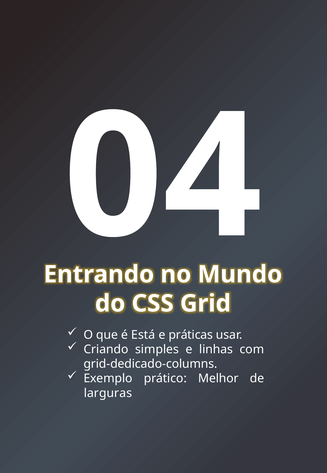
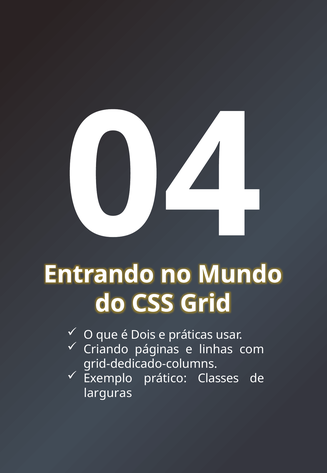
Está: Está -> Dois
simples: simples -> páginas
Melhor: Melhor -> Classes
